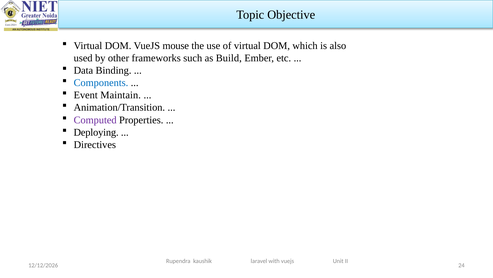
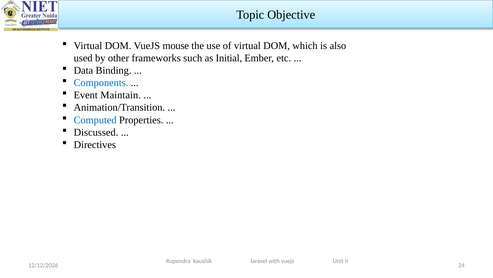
Build: Build -> Initial
Computed colour: purple -> blue
Deploying: Deploying -> Discussed
